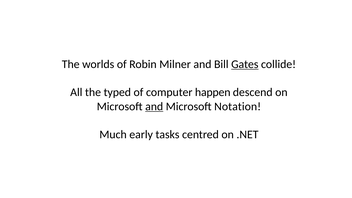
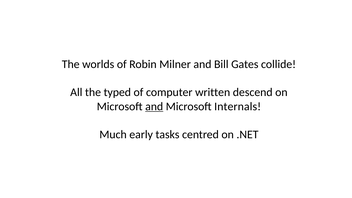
Gates underline: present -> none
happen: happen -> written
Notation: Notation -> Internals
